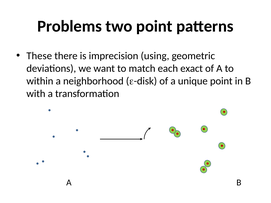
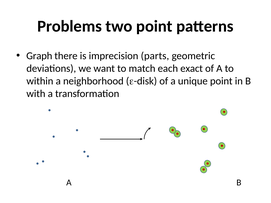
These: These -> Graph
using: using -> parts
